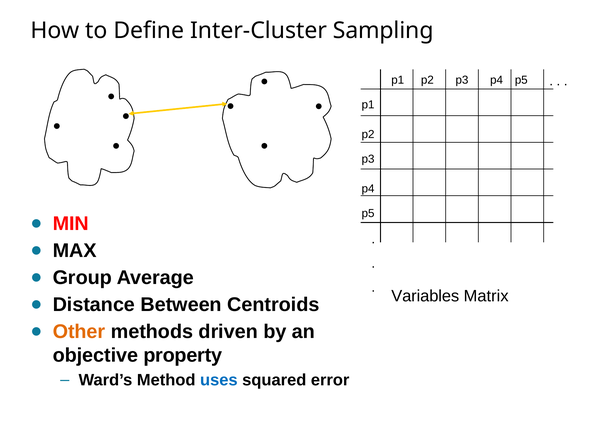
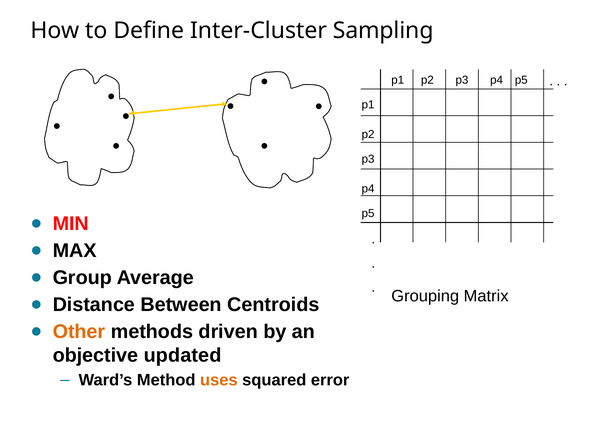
Variables: Variables -> Grouping
property: property -> updated
uses colour: blue -> orange
